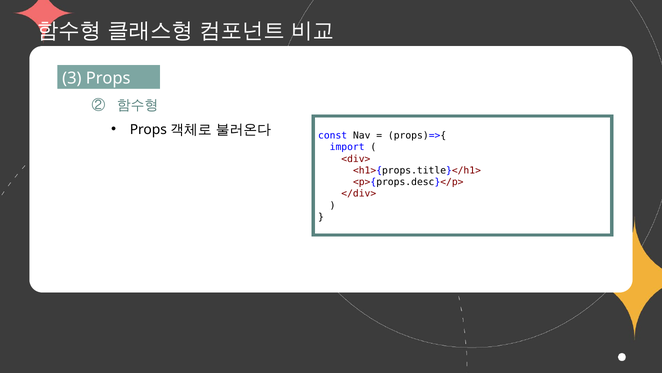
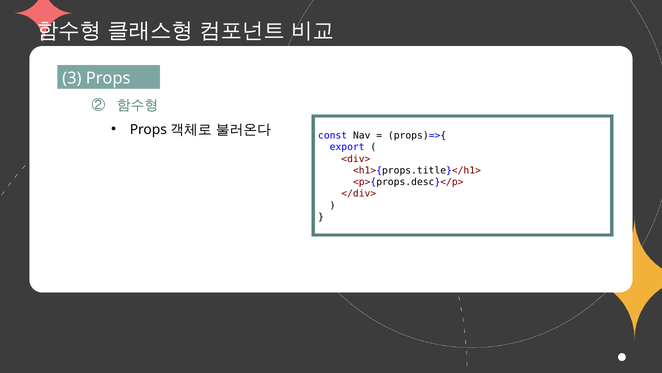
import: import -> export
